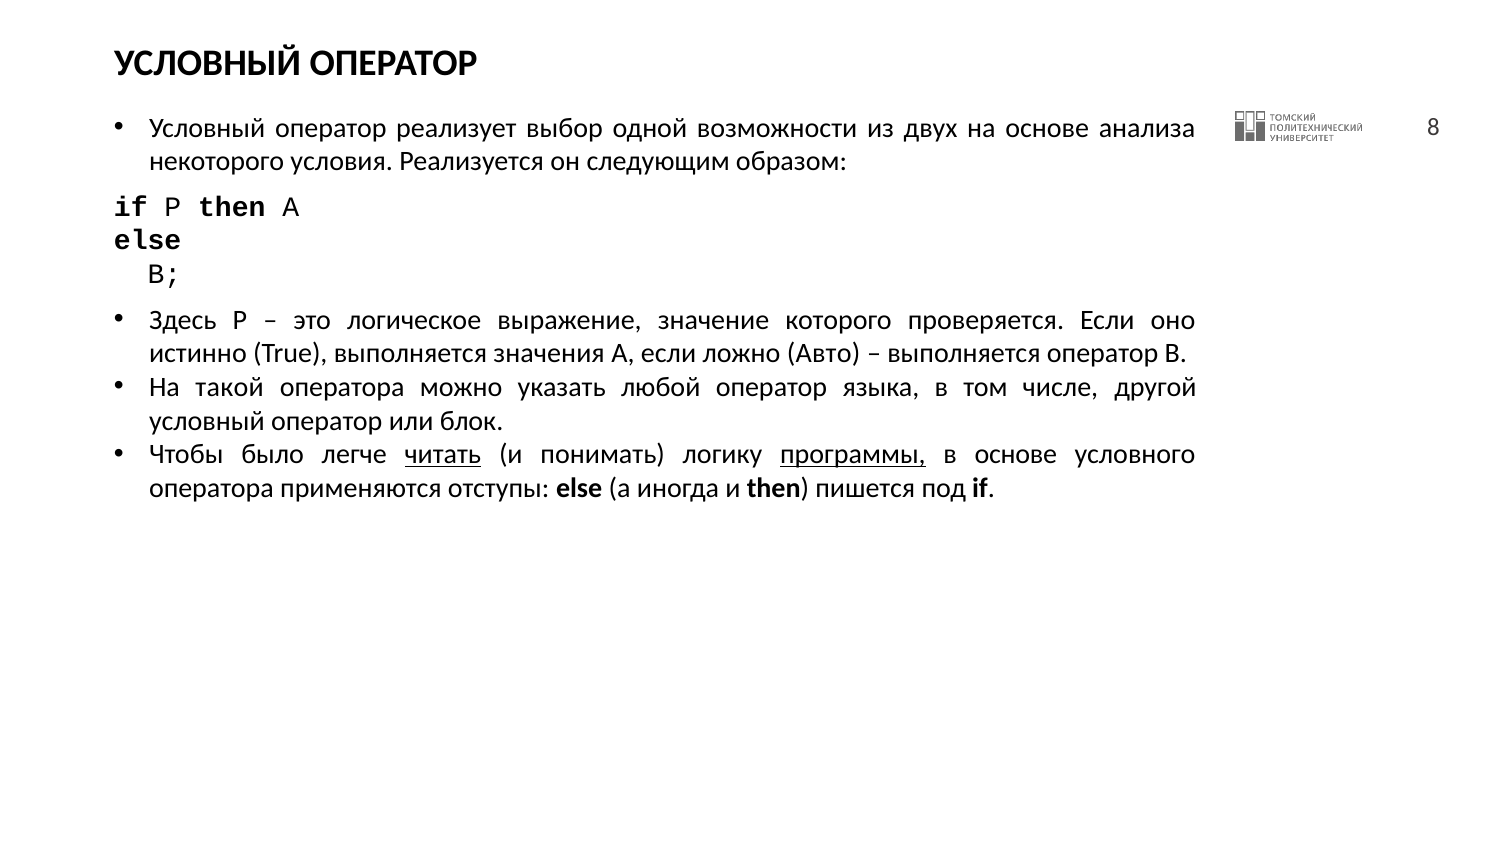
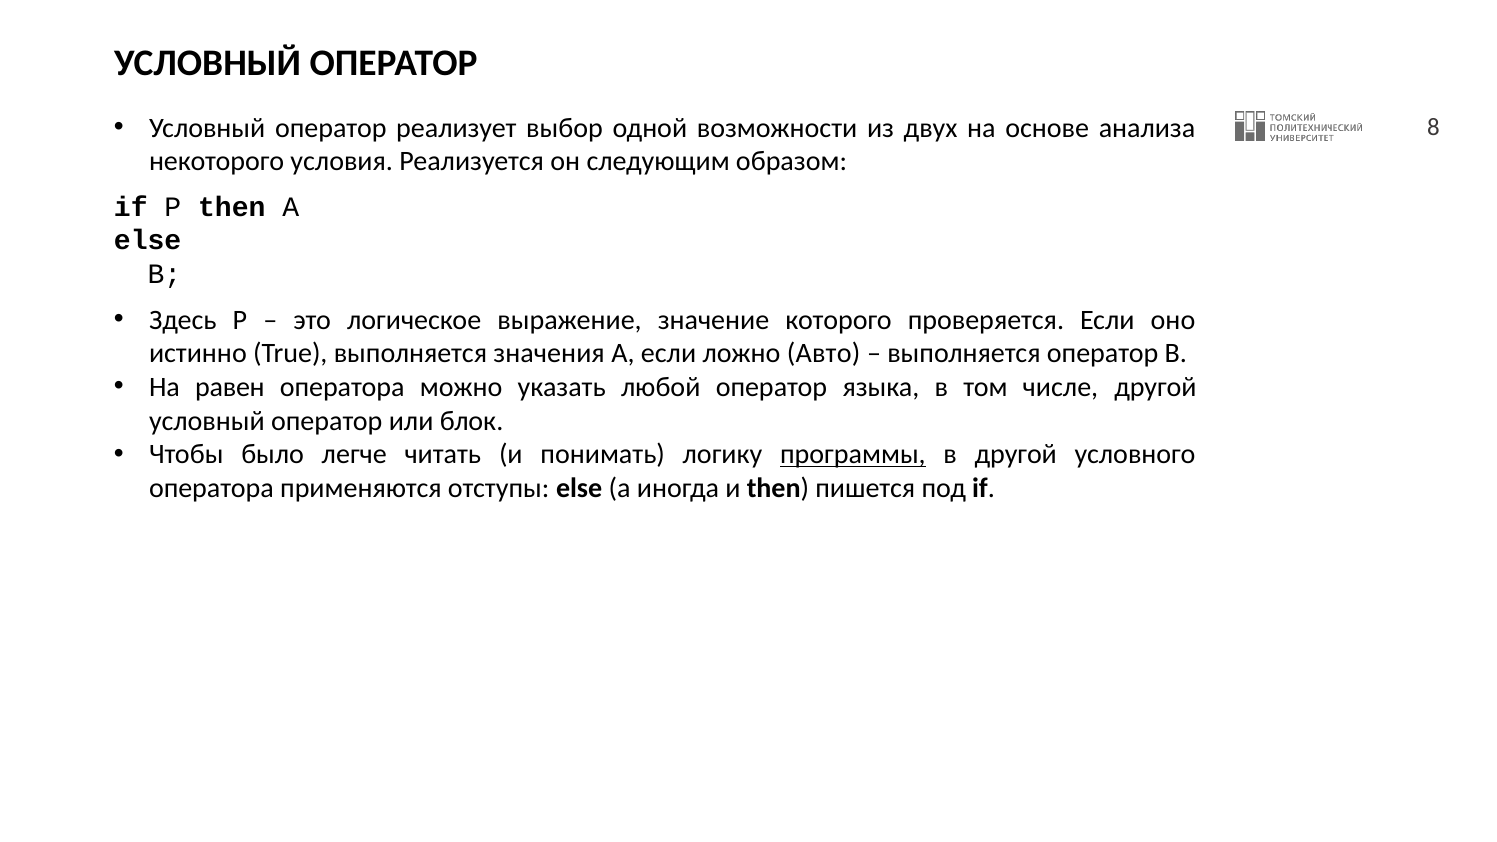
такой: такой -> равен
читать underline: present -> none
в основе: основе -> другой
